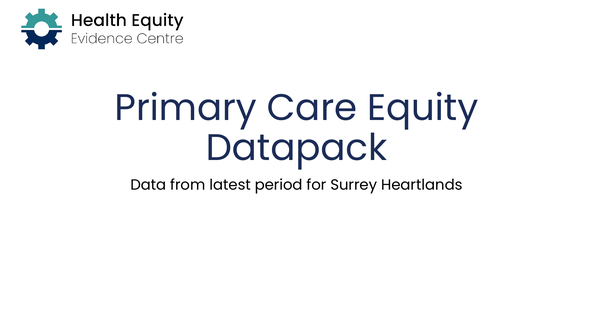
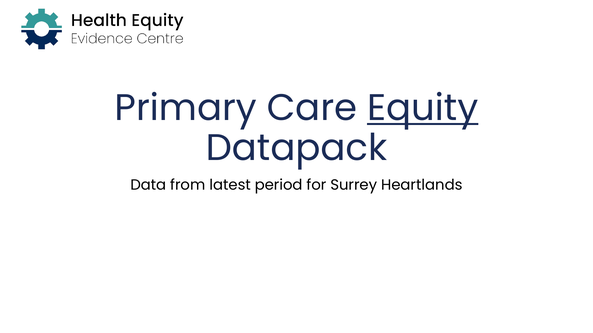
Equity underline: none -> present
